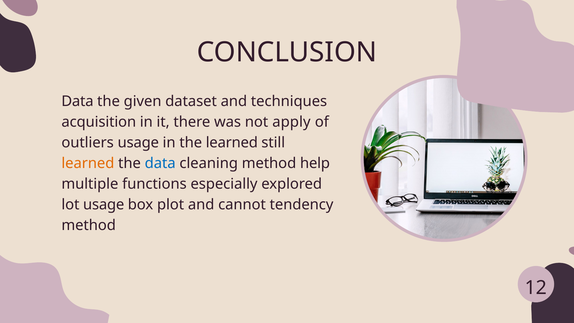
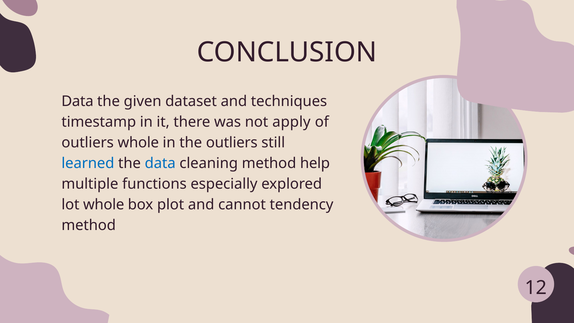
acquisition: acquisition -> timestamp
outliers usage: usage -> whole
the learned: learned -> outliers
learned at (88, 163) colour: orange -> blue
lot usage: usage -> whole
